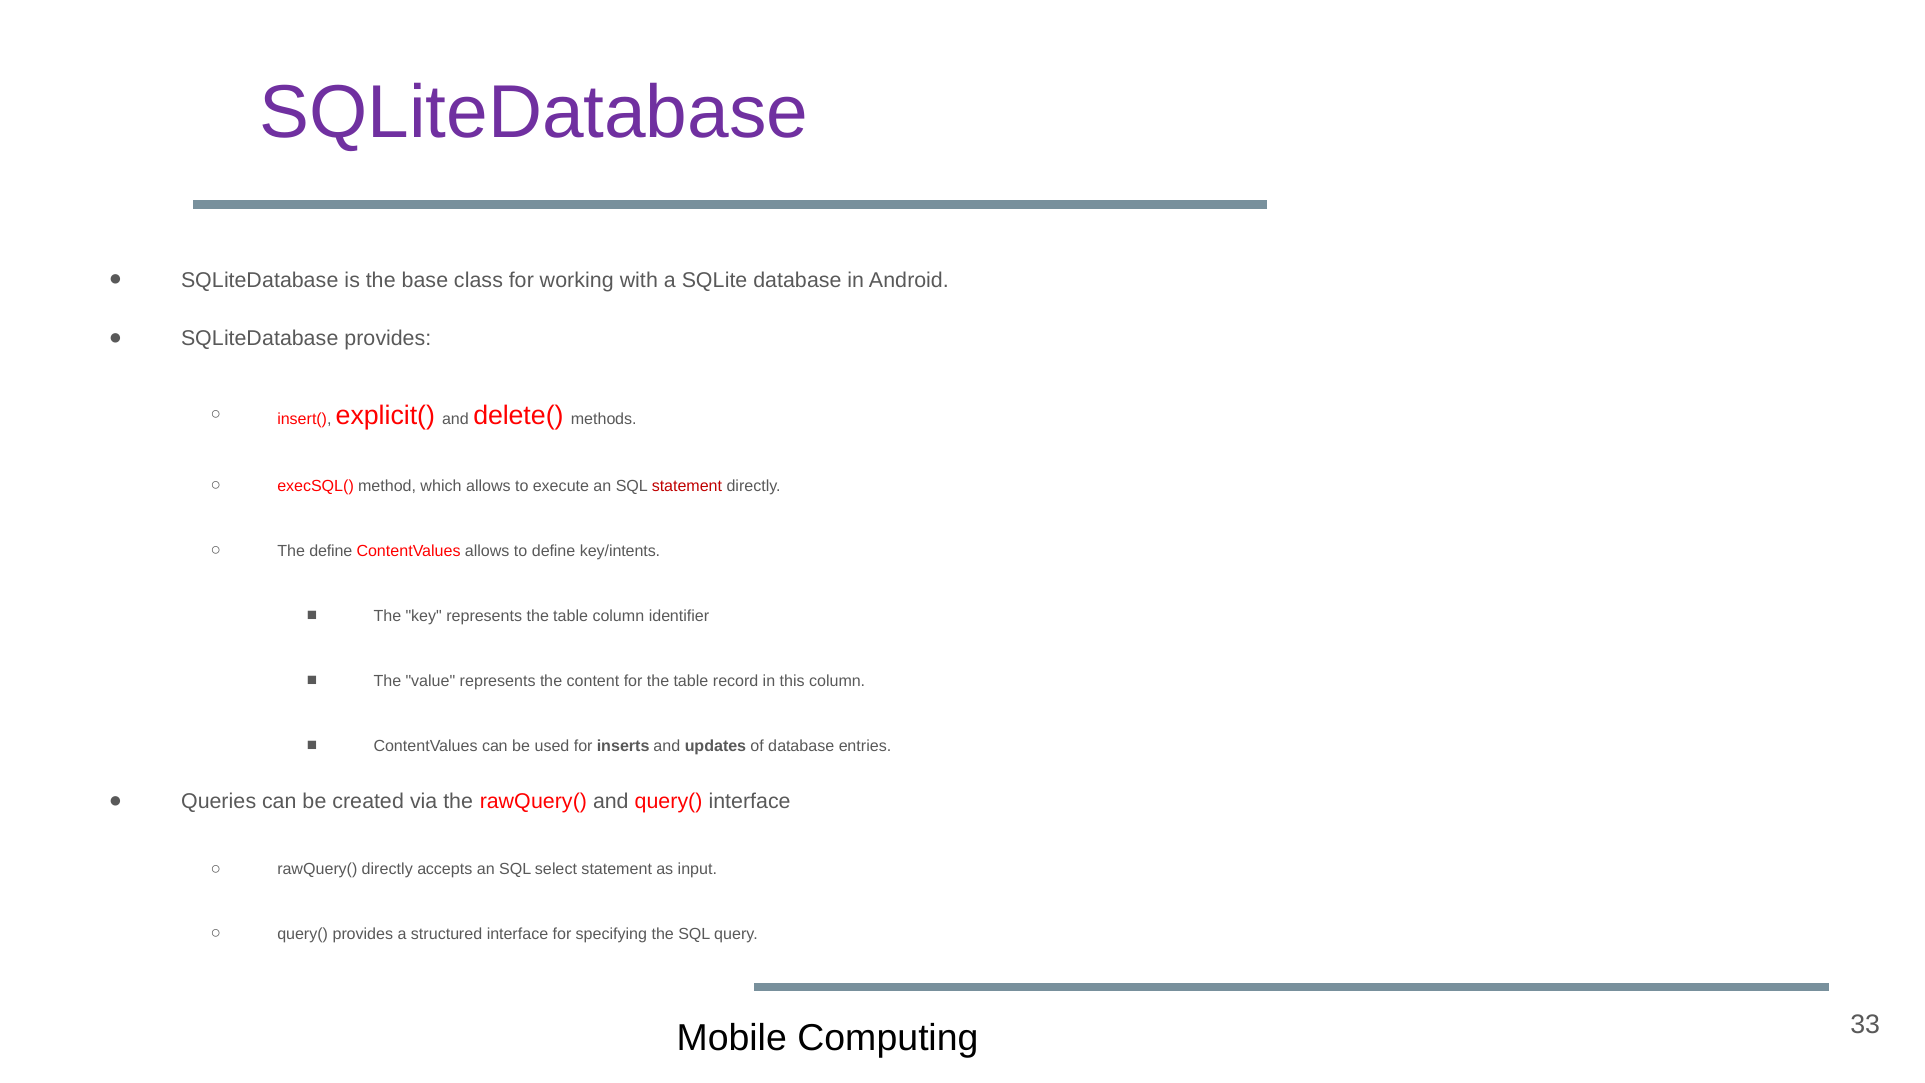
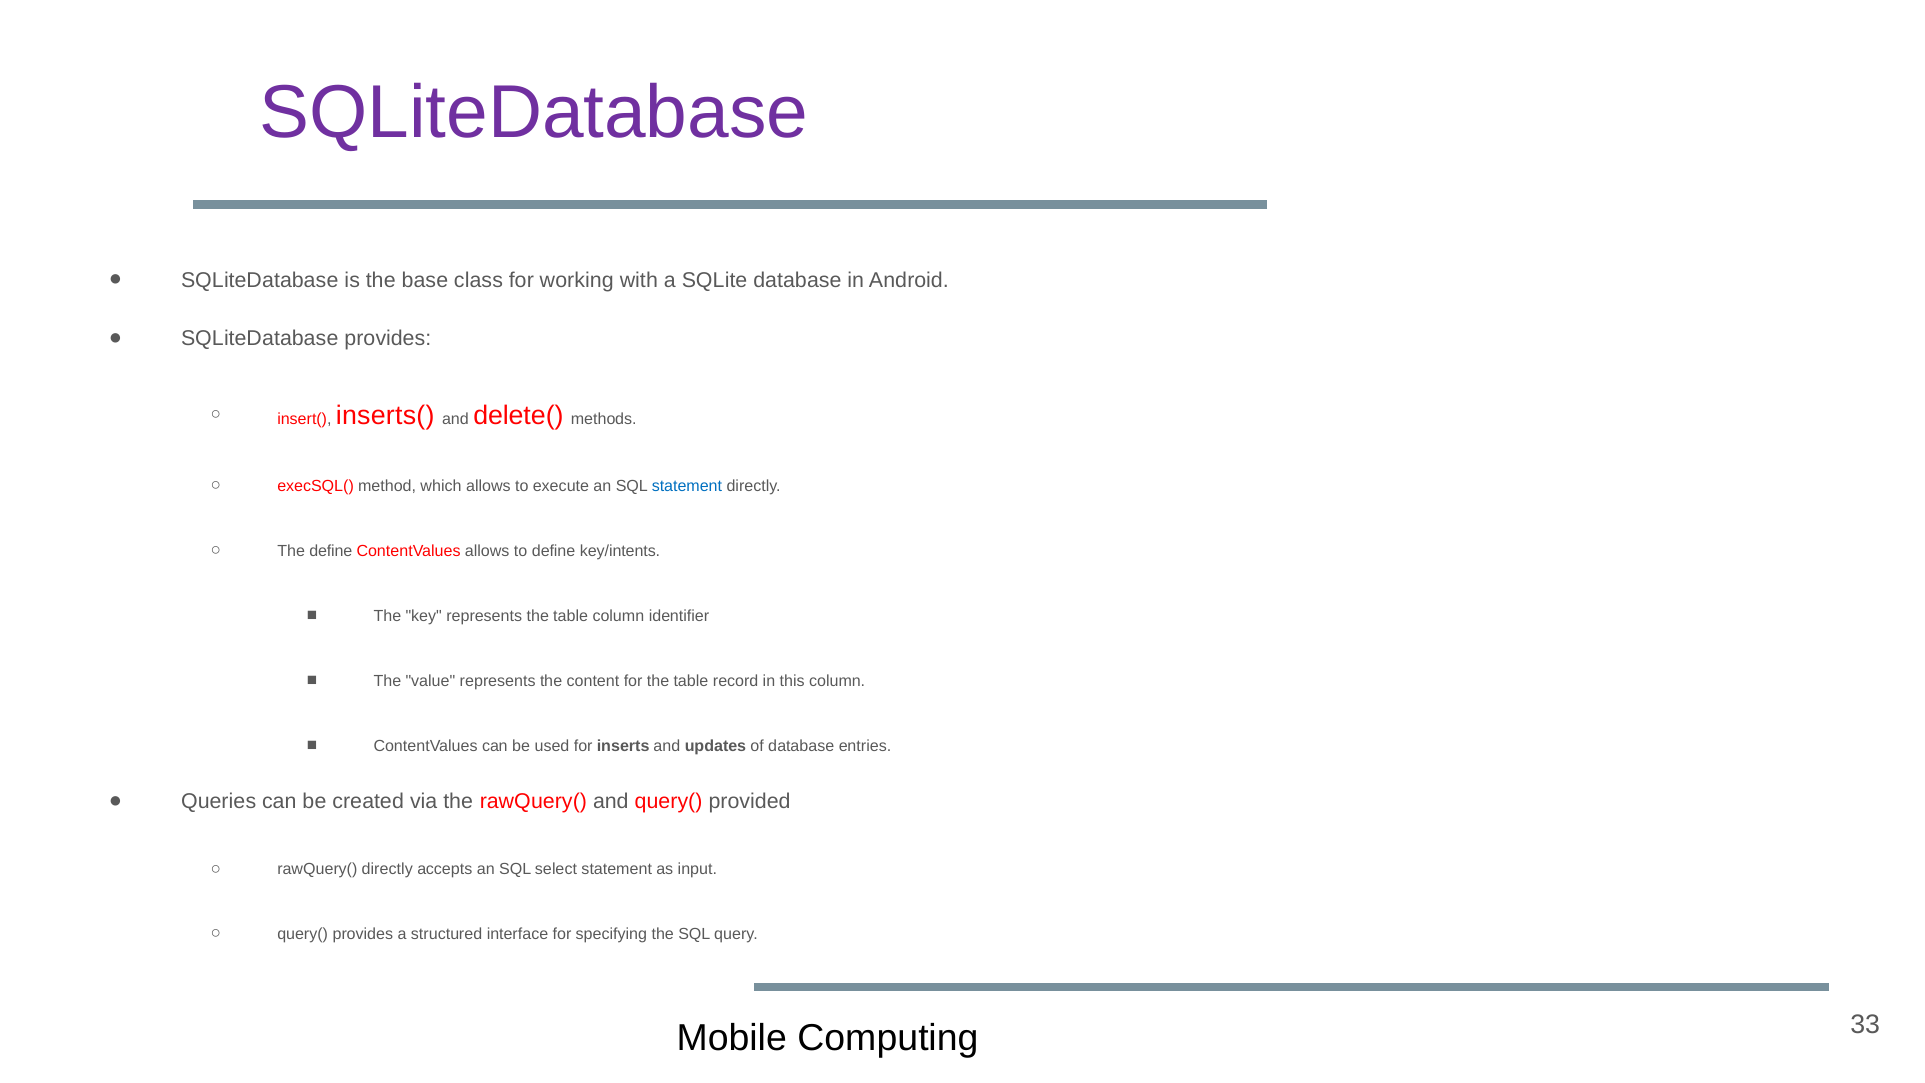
explicit(: explicit( -> inserts(
statement at (687, 486) colour: red -> blue
query( interface: interface -> provided
